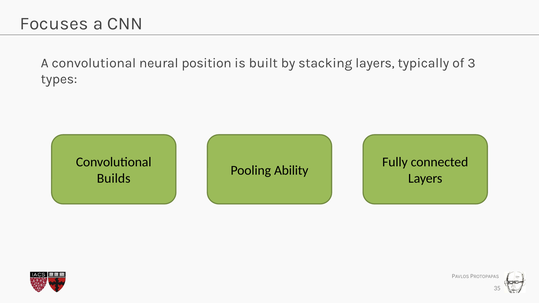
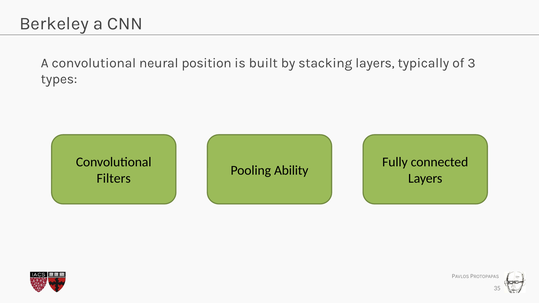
Focuses: Focuses -> Berkeley
Builds: Builds -> Filters
